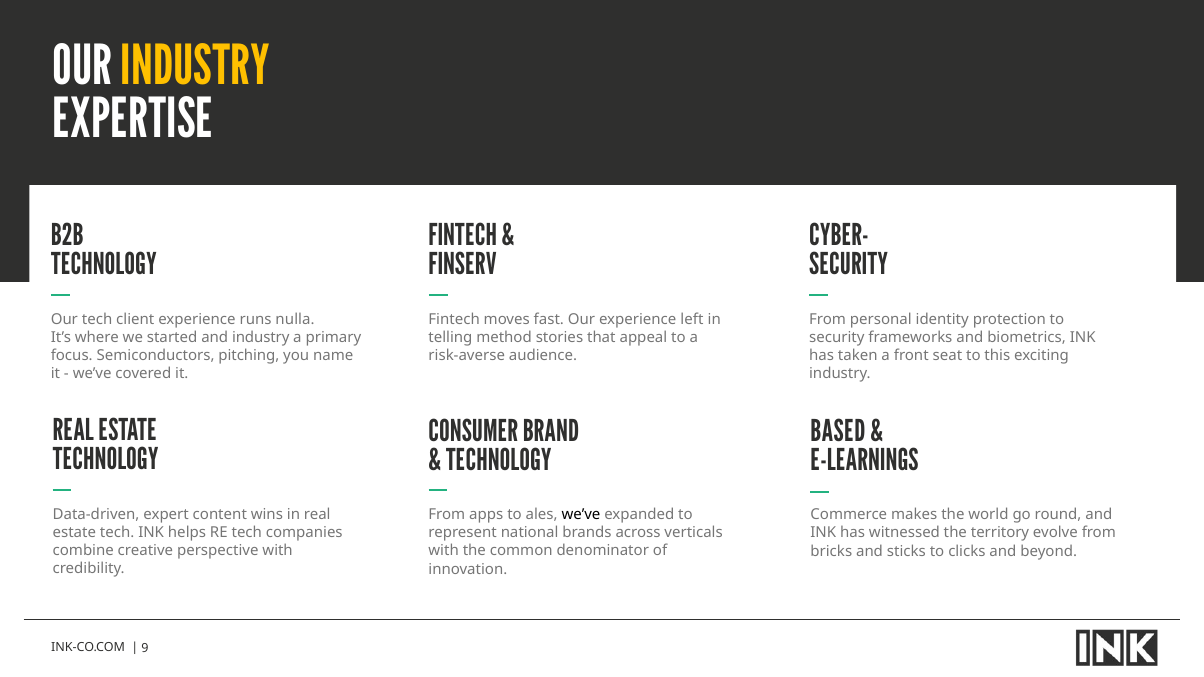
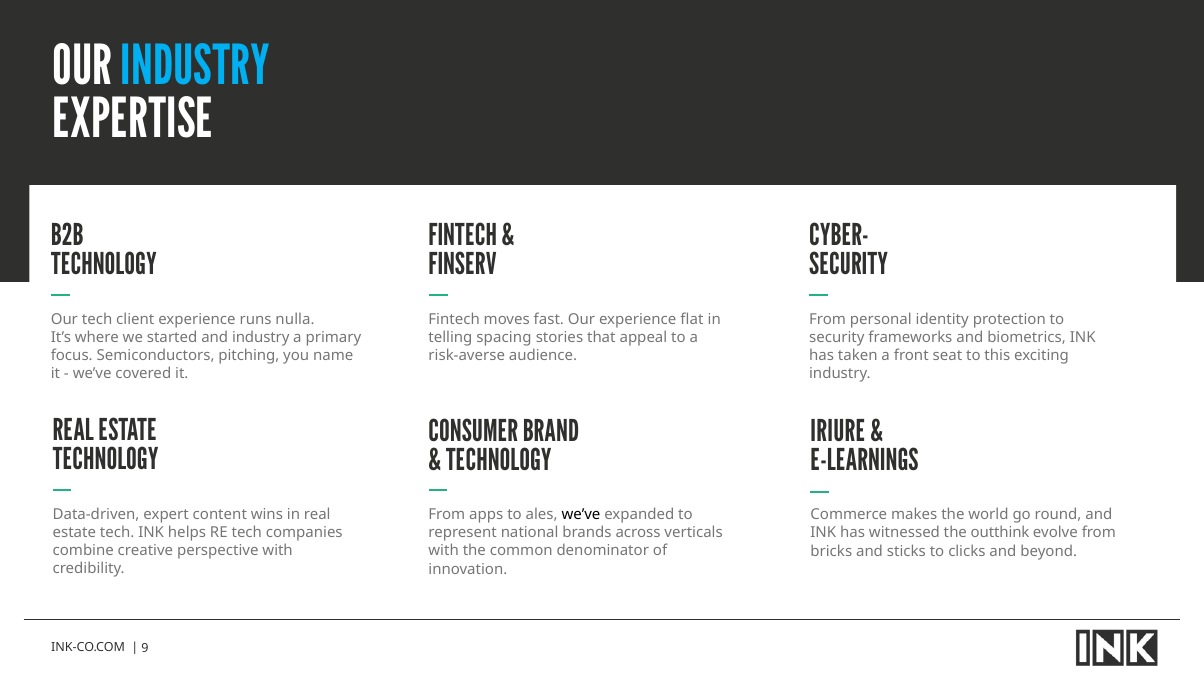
INDUSTRY at (196, 67) colour: yellow -> light blue
left: left -> flat
method: method -> spacing
BASED: BASED -> IRIURE
territory: territory -> outthink
